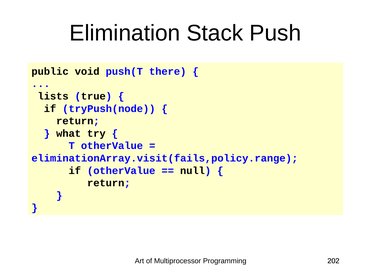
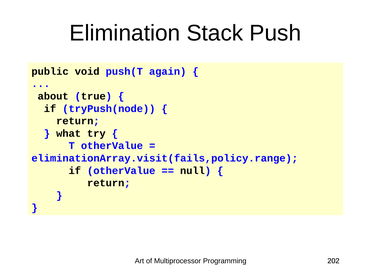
there: there -> again
lists: lists -> about
